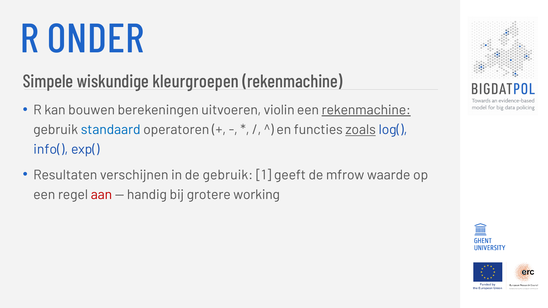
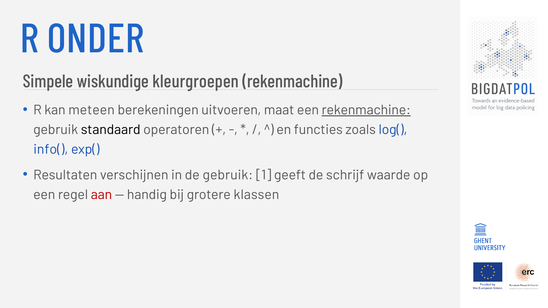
bouwen: bouwen -> meteen
violin: violin -> maat
standaard colour: blue -> black
zoals underline: present -> none
mfrow: mfrow -> schrijf
working: working -> klassen
